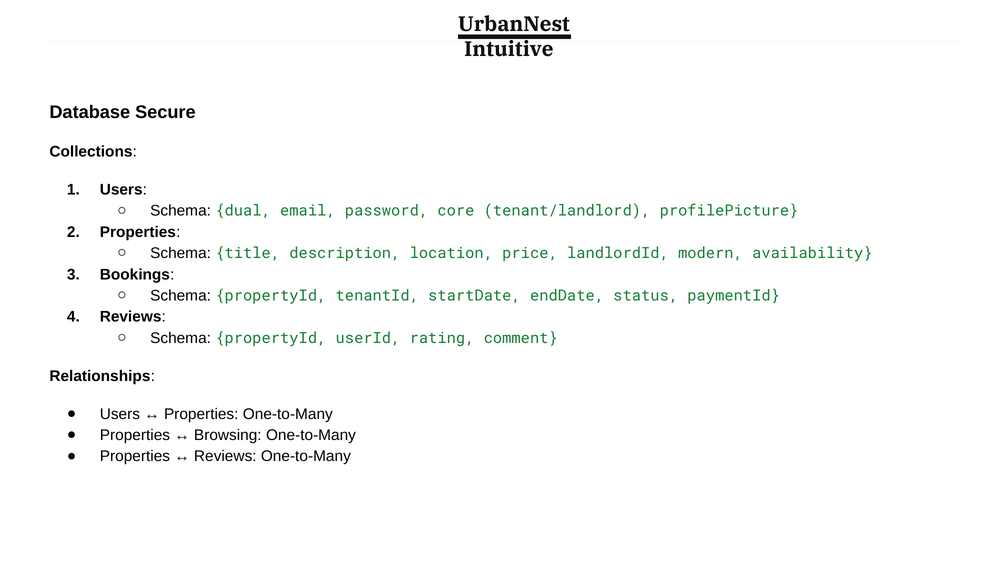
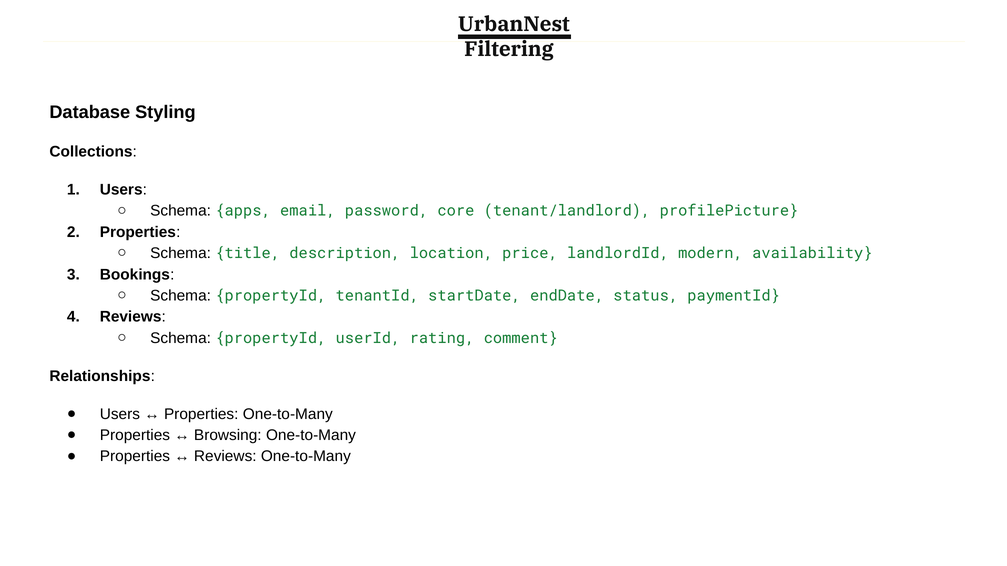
Intuitive: Intuitive -> Filtering
Secure: Secure -> Styling
dual: dual -> apps
